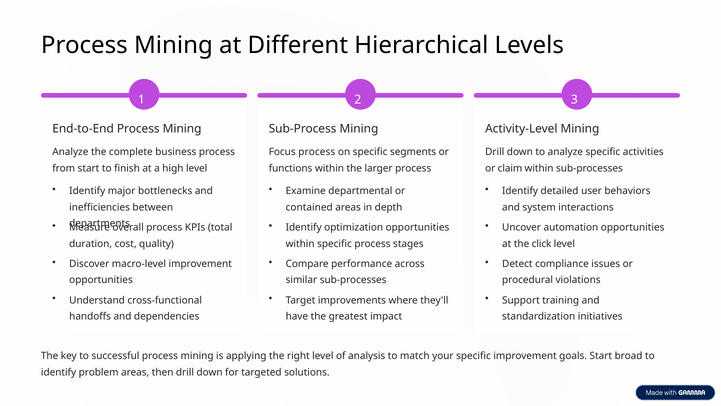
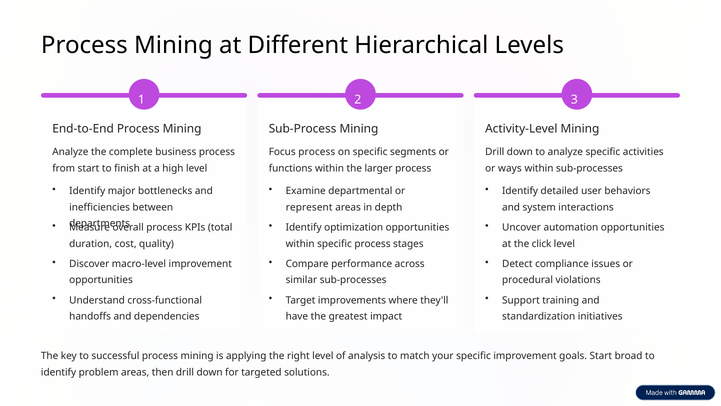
claim: claim -> ways
contained: contained -> represent
